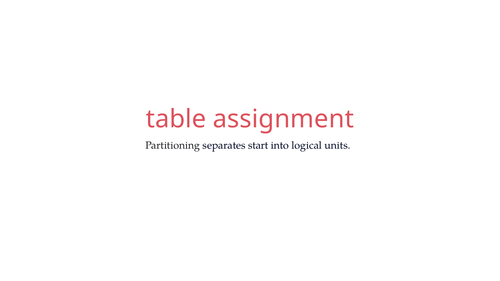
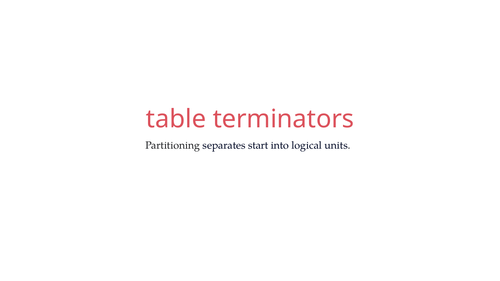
assignment: assignment -> terminators
